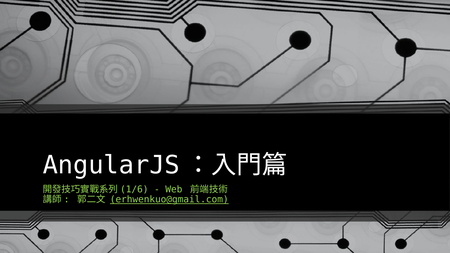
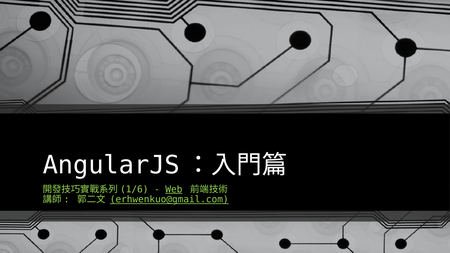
Web underline: none -> present
